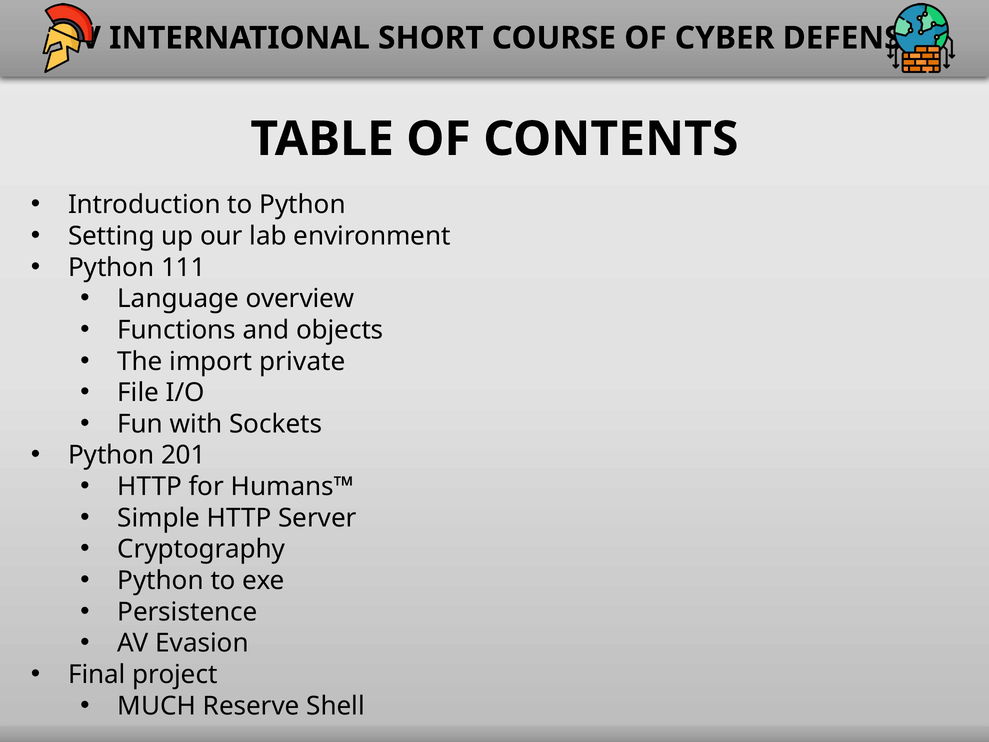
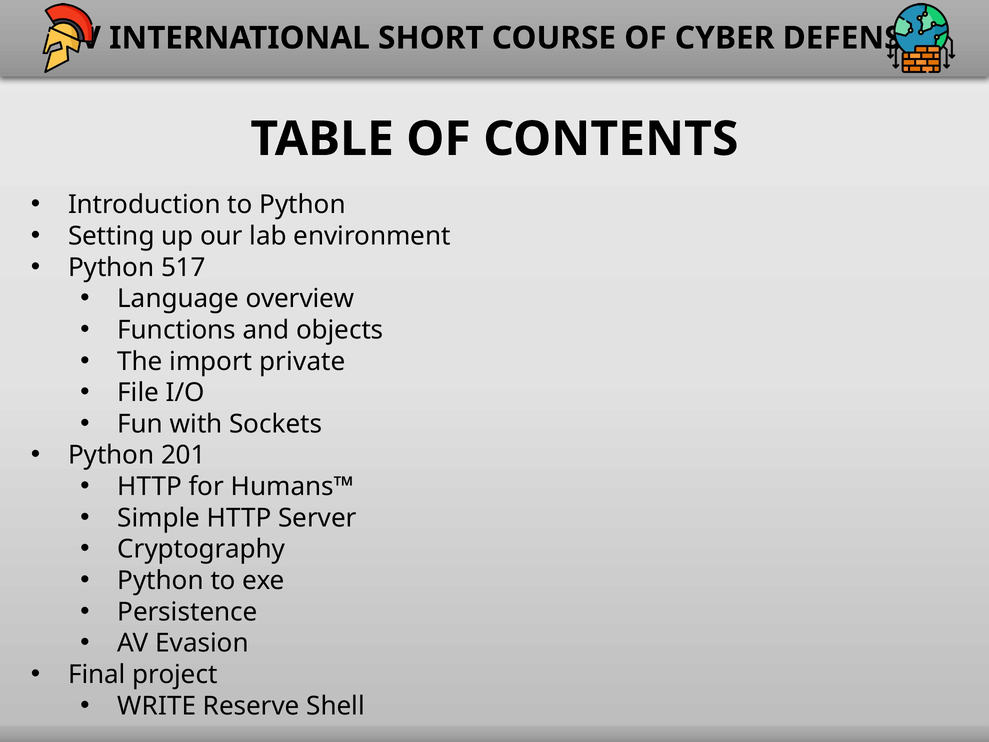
111: 111 -> 517
MUCH: MUCH -> WRITE
